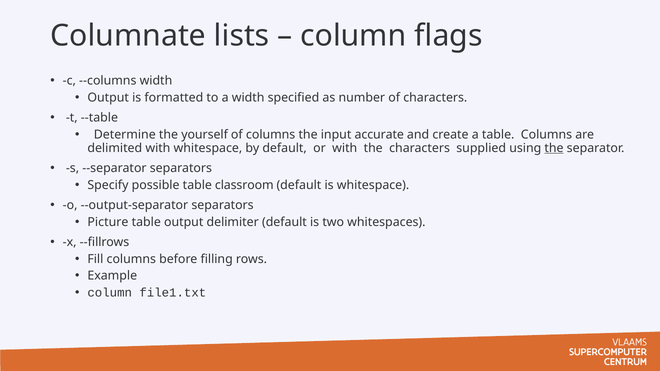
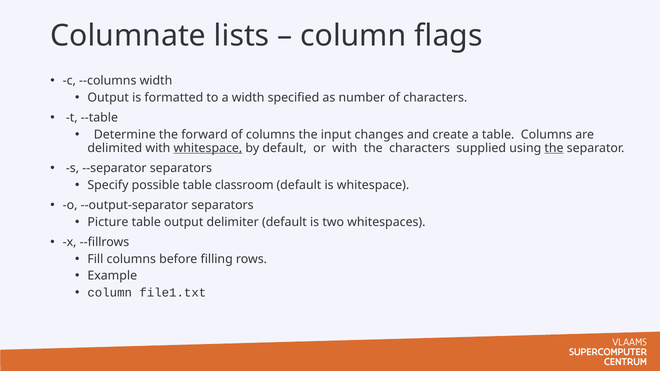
yourself: yourself -> forward
accurate: accurate -> changes
whitespace at (208, 148) underline: none -> present
